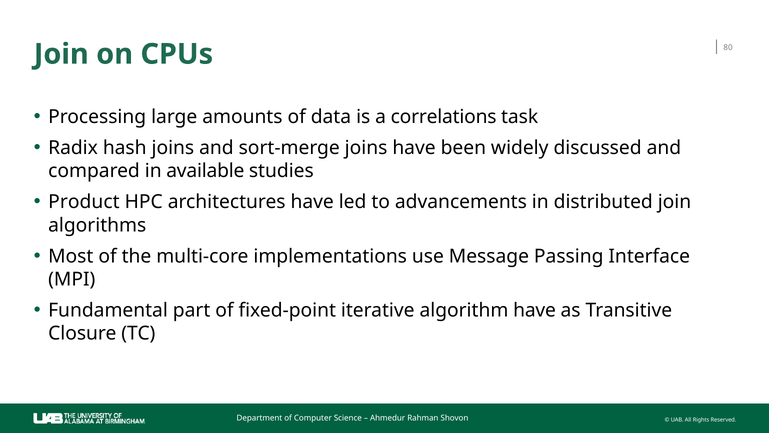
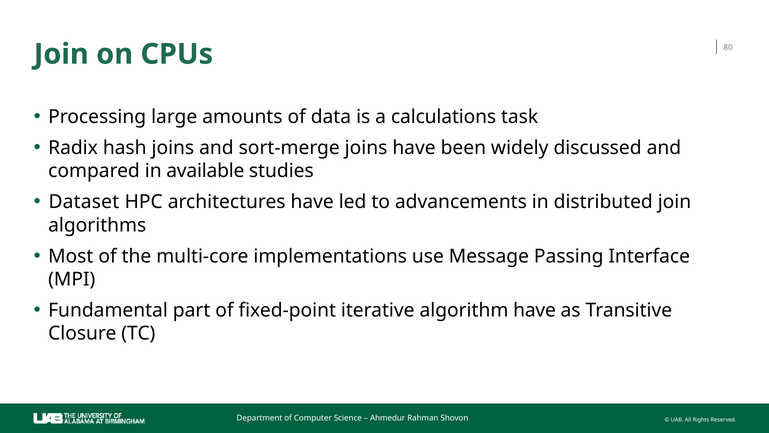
correlations: correlations -> calculations
Product: Product -> Dataset
